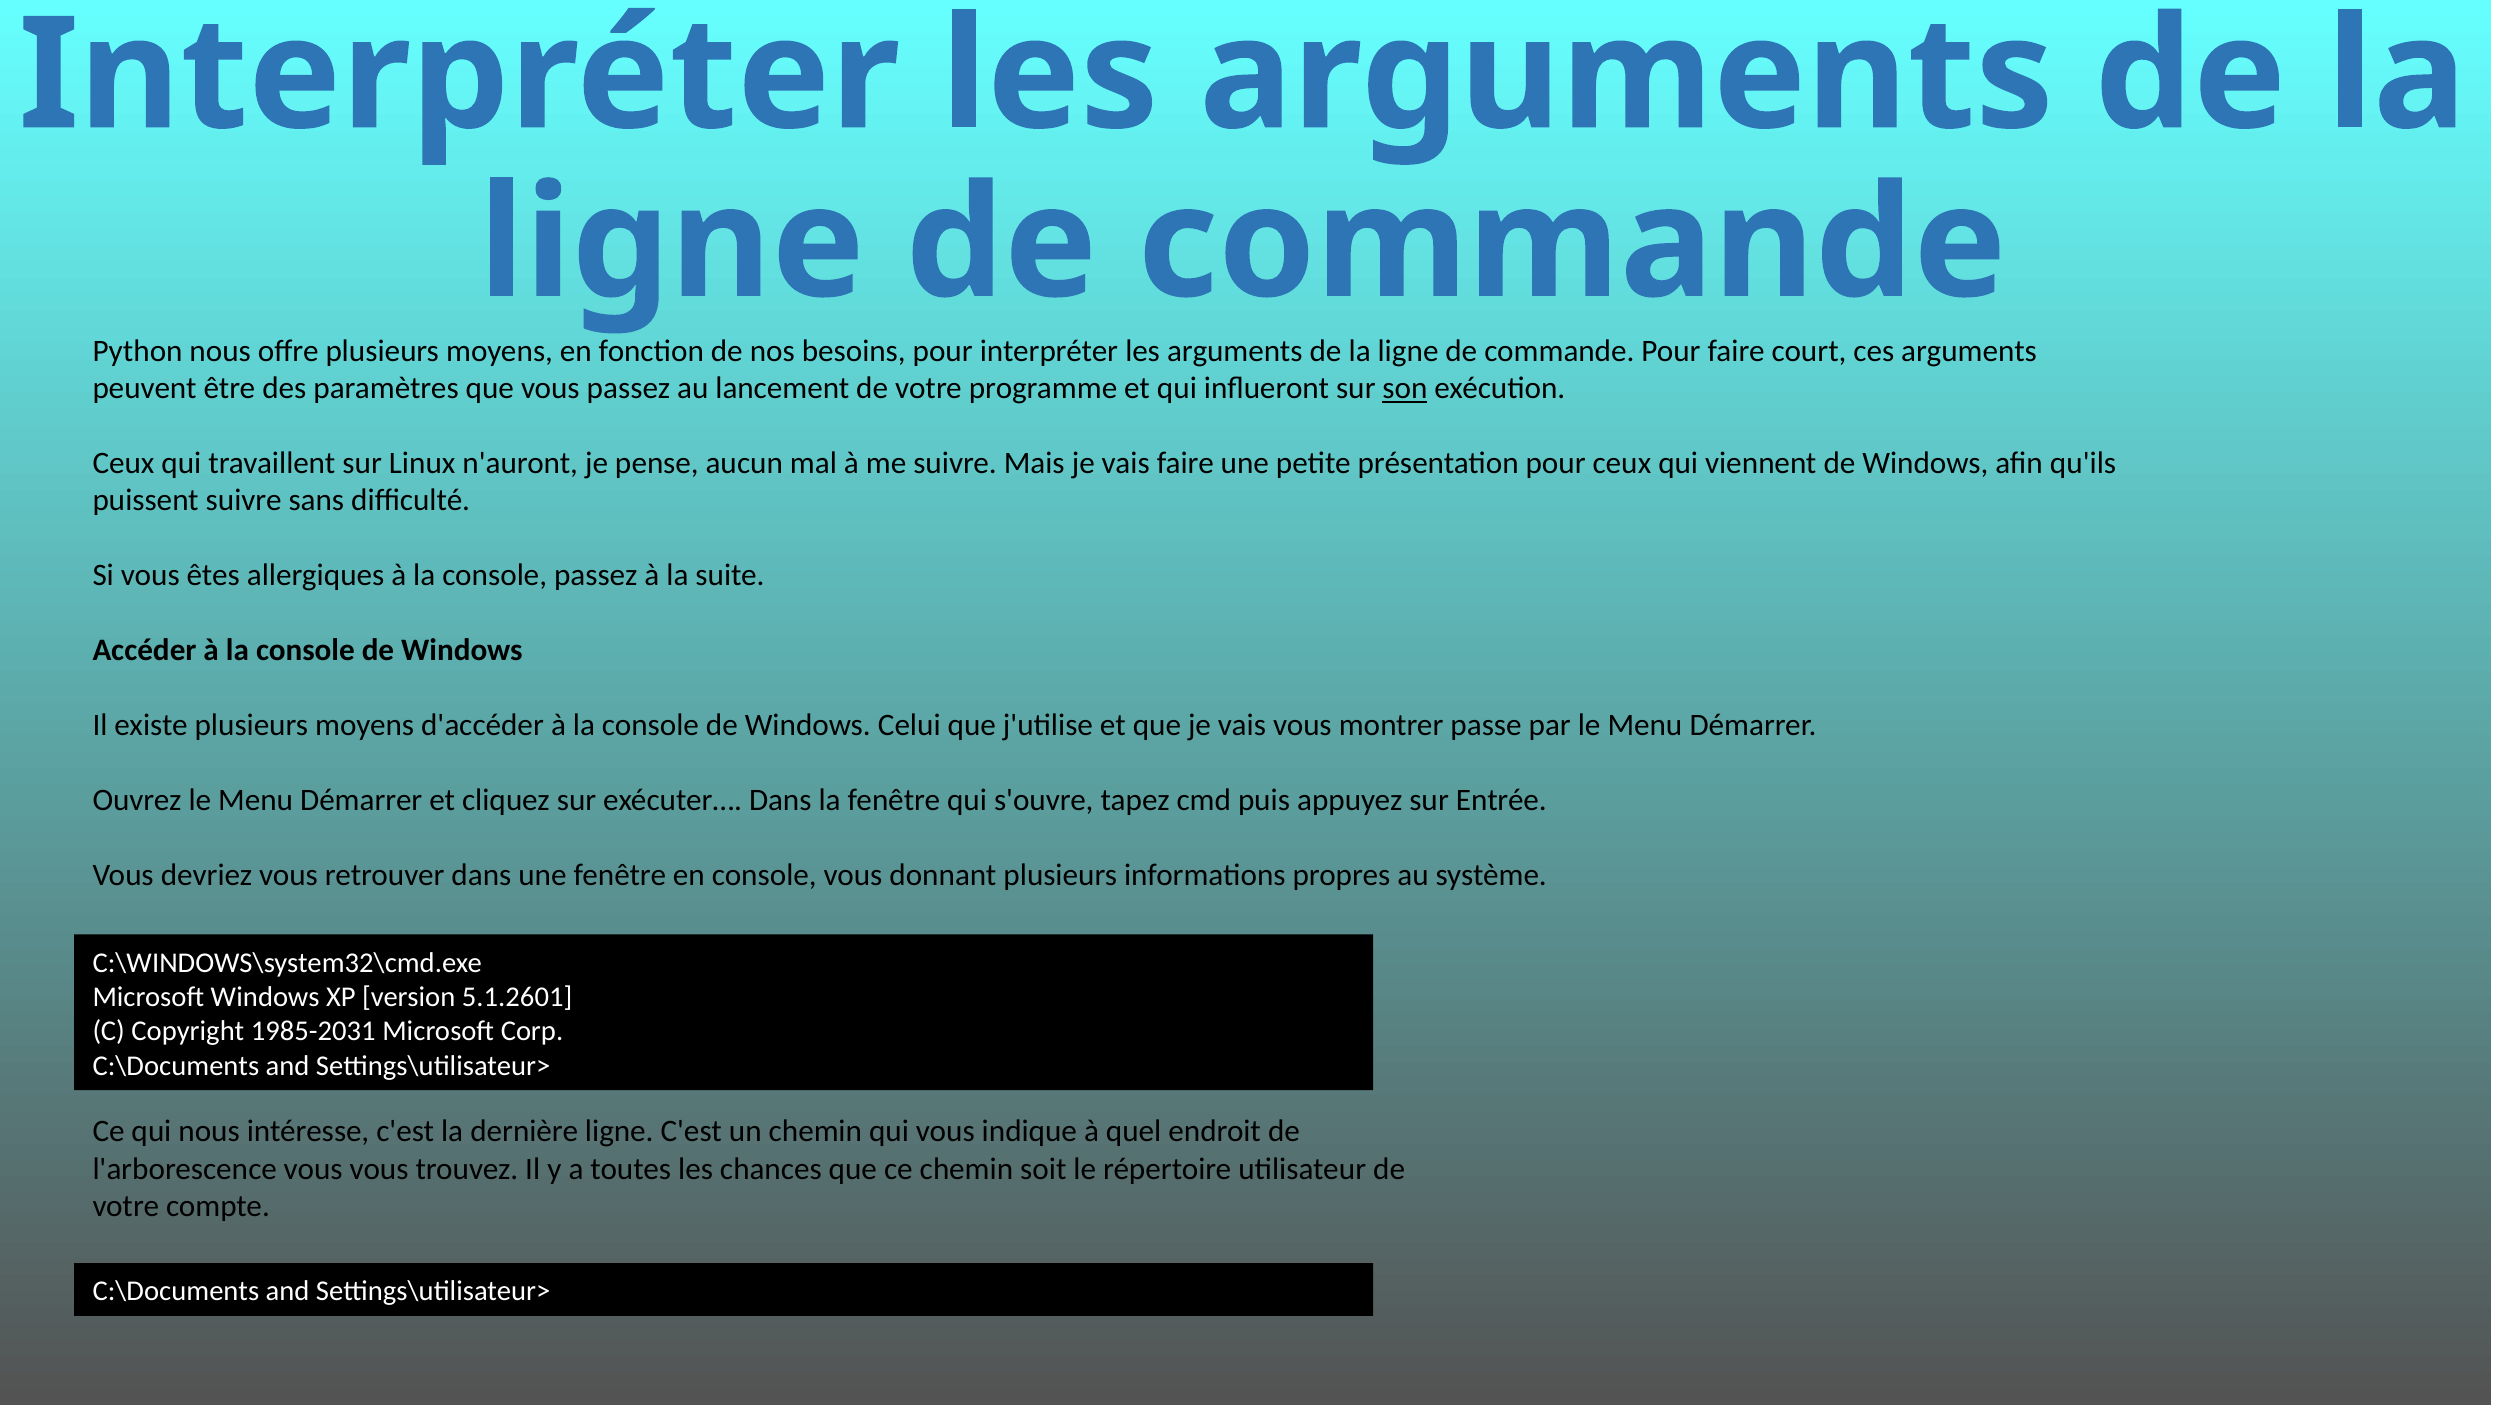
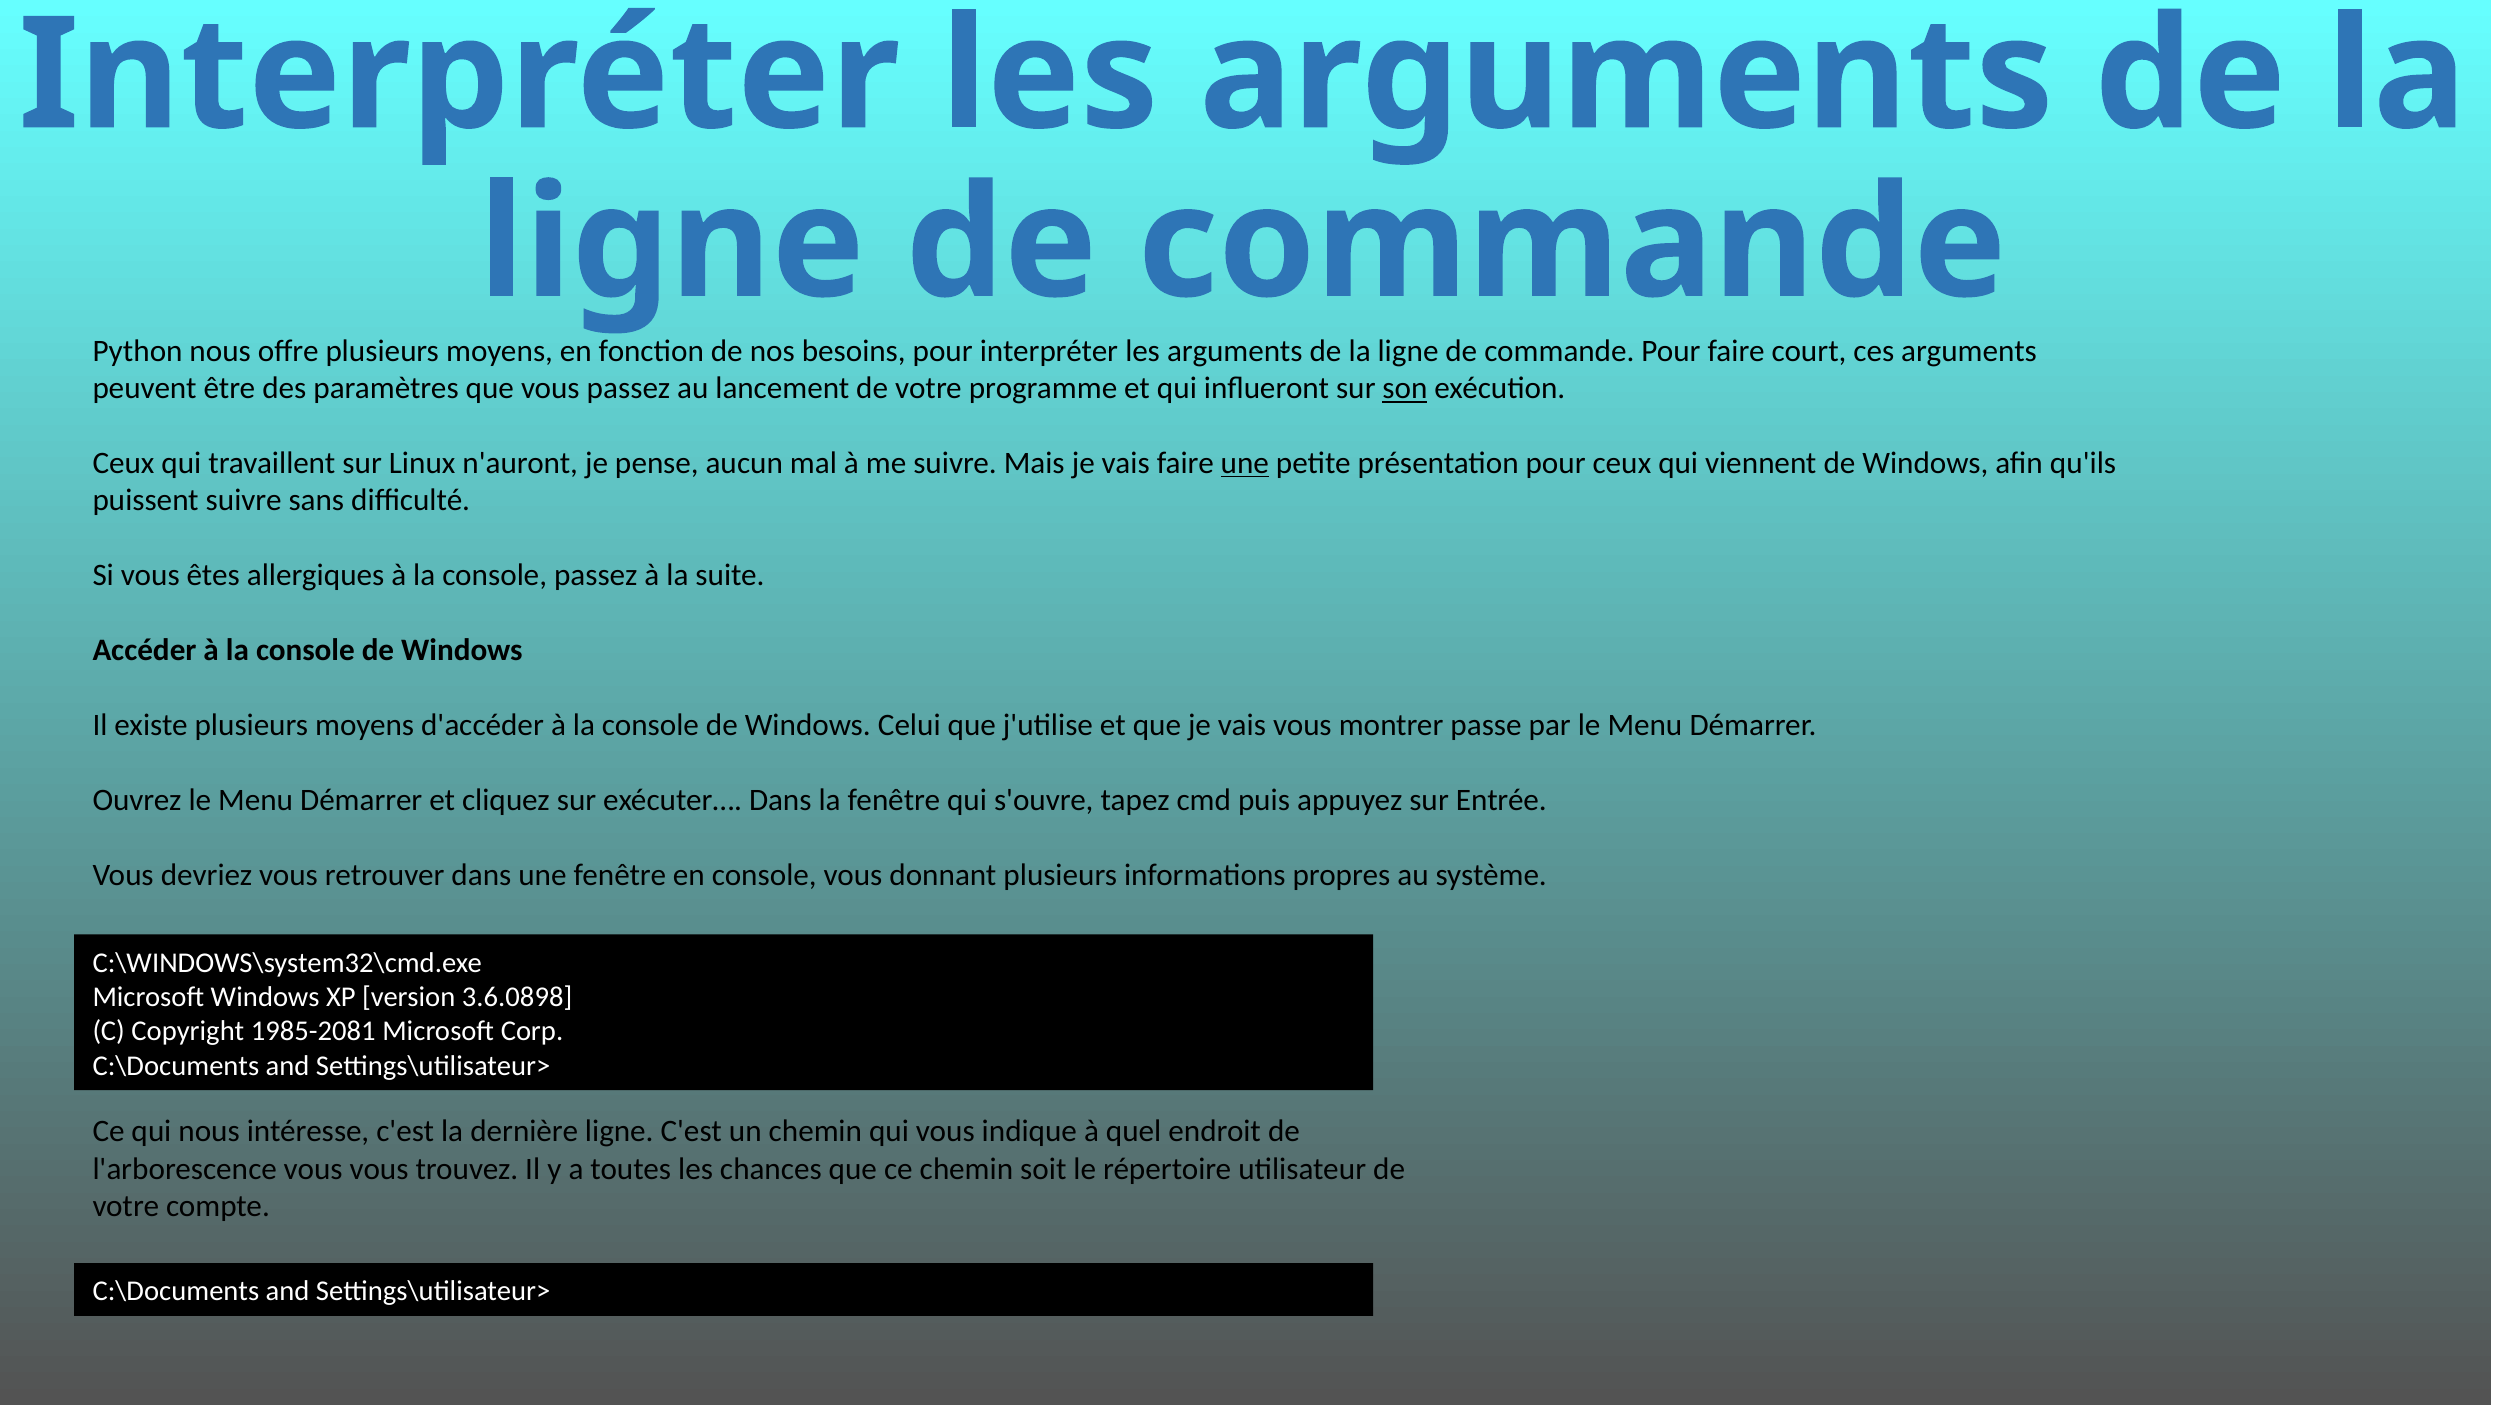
une at (1245, 463) underline: none -> present
5.1.2601: 5.1.2601 -> 3.6.0898
1985-2031: 1985-2031 -> 1985-2081
